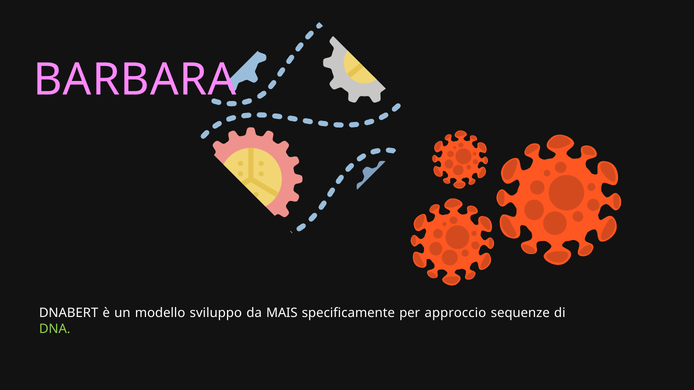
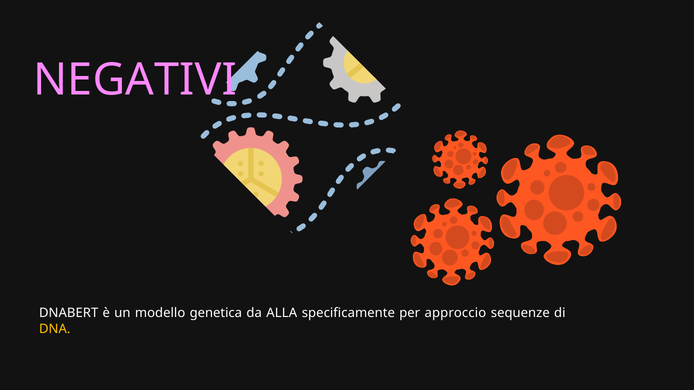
BARBARA: BARBARA -> NEGATIVI
sviluppo: sviluppo -> genetica
MAIS: MAIS -> ALLA
DNA colour: light green -> yellow
